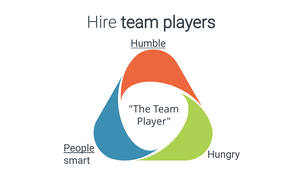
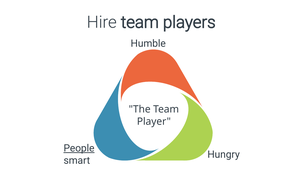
Humble underline: present -> none
